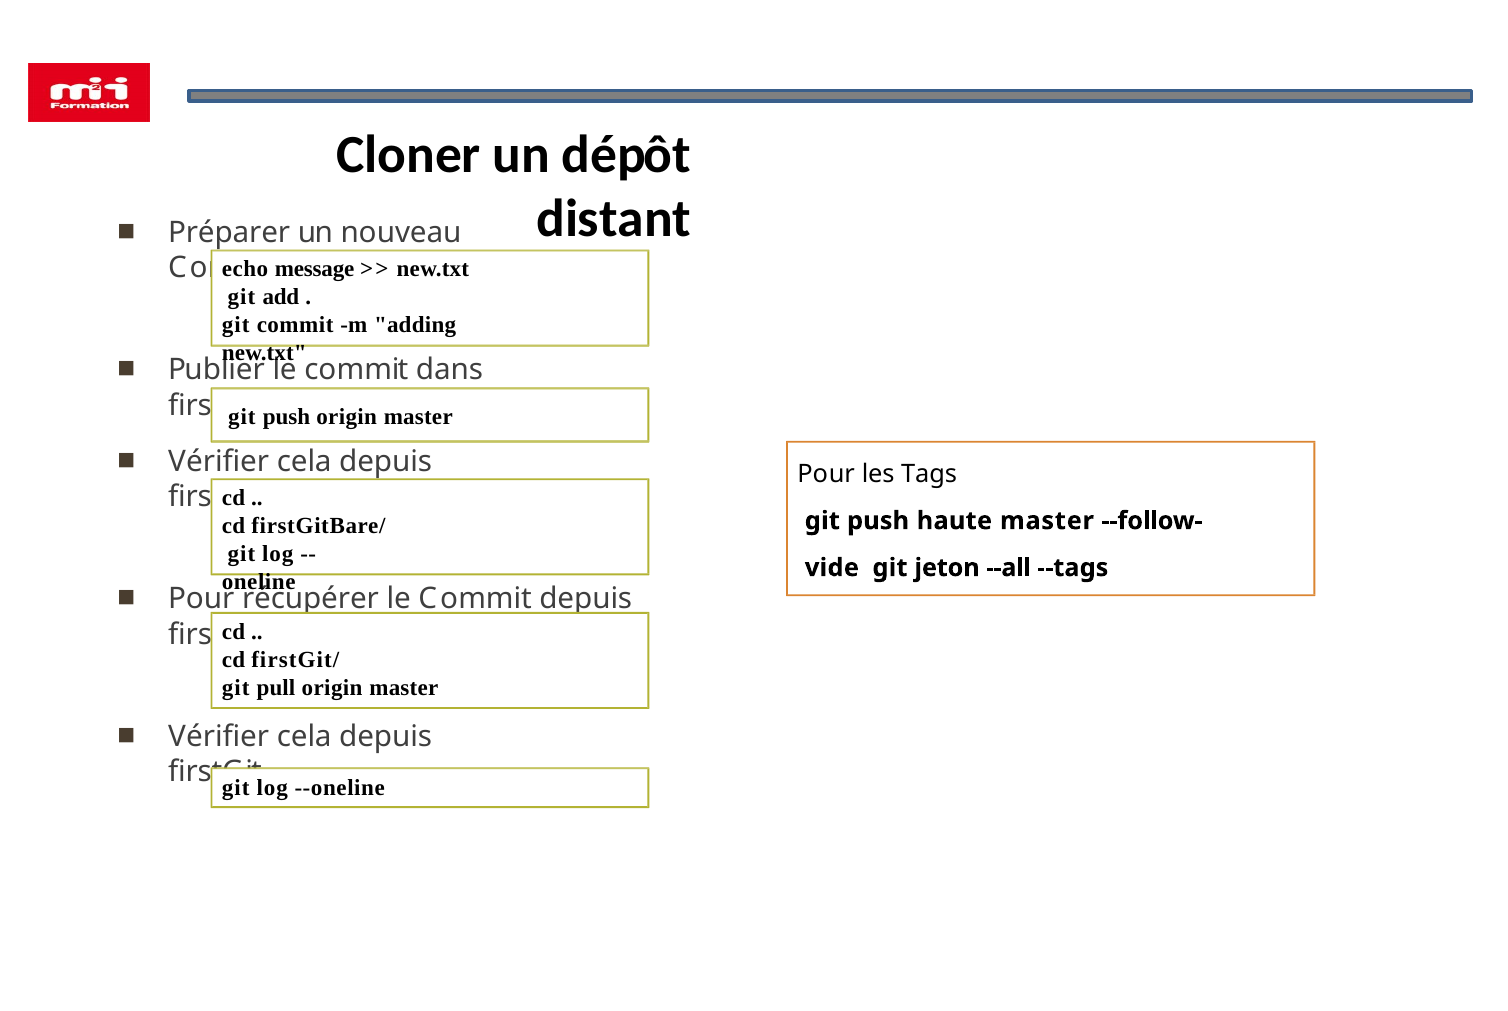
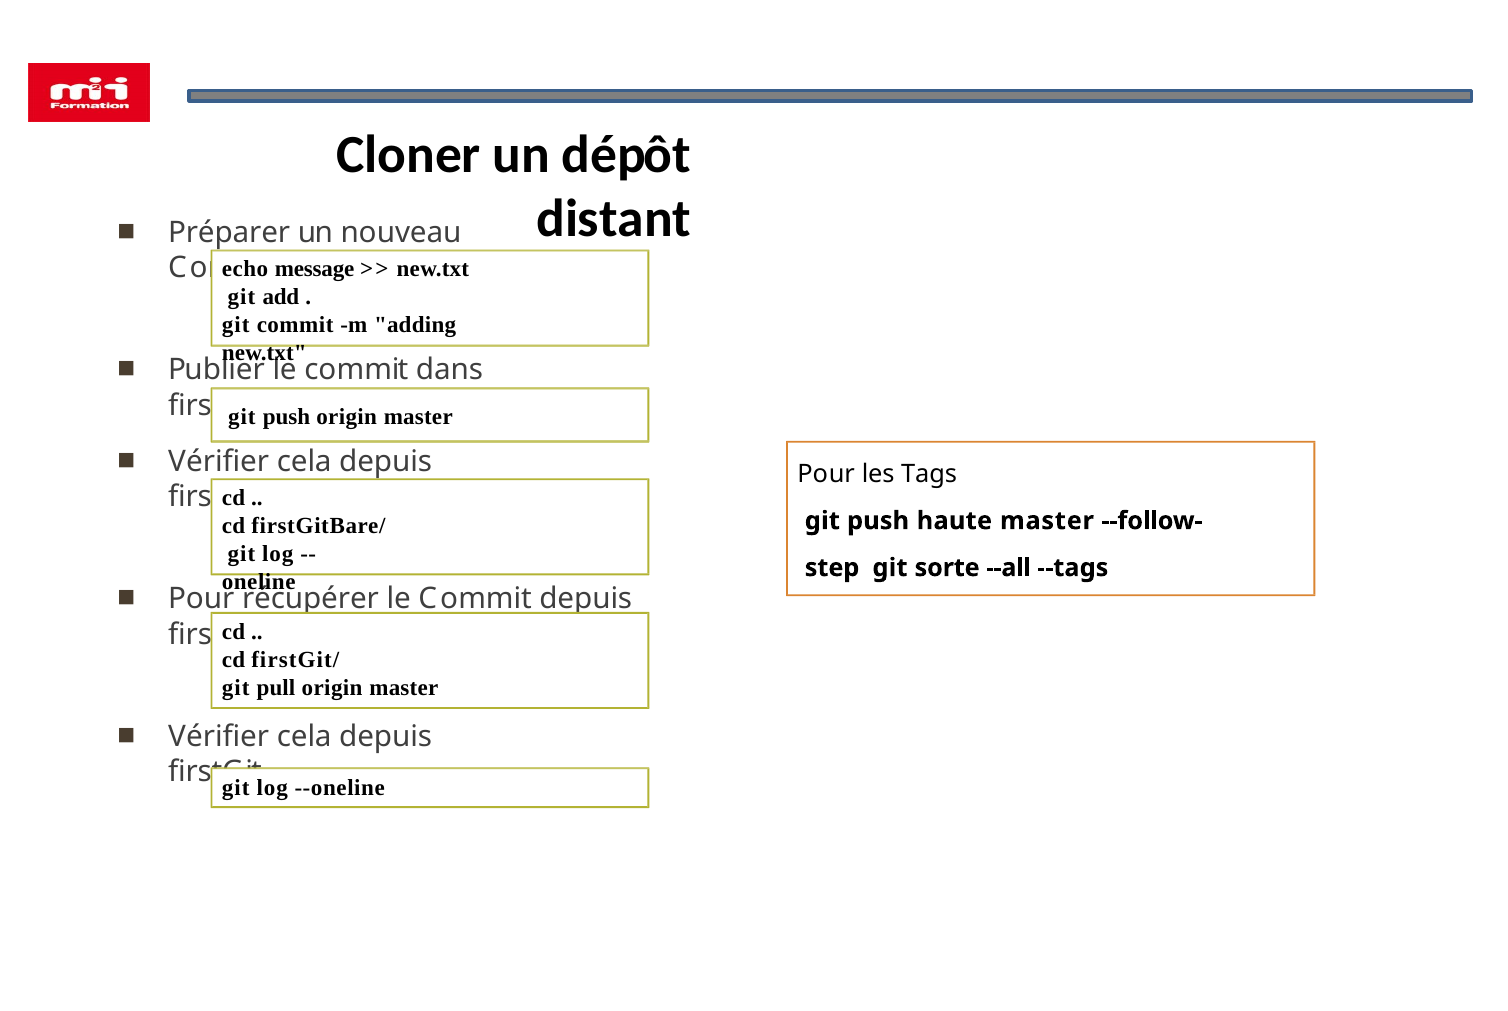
vide: vide -> step
jeton: jeton -> sorte
